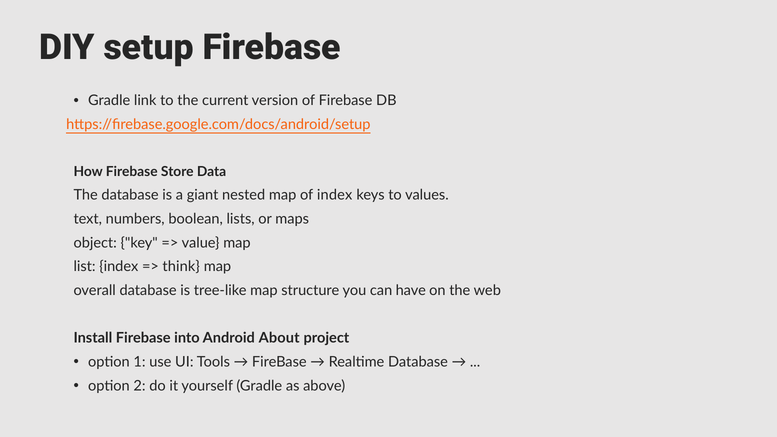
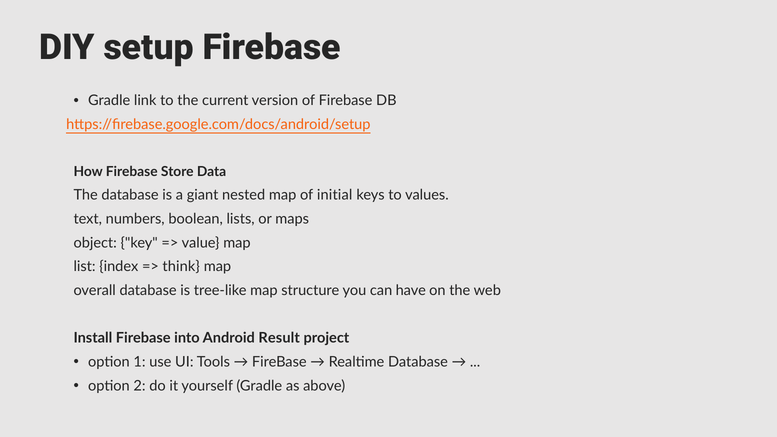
of index: index -> initial
About: About -> Result
